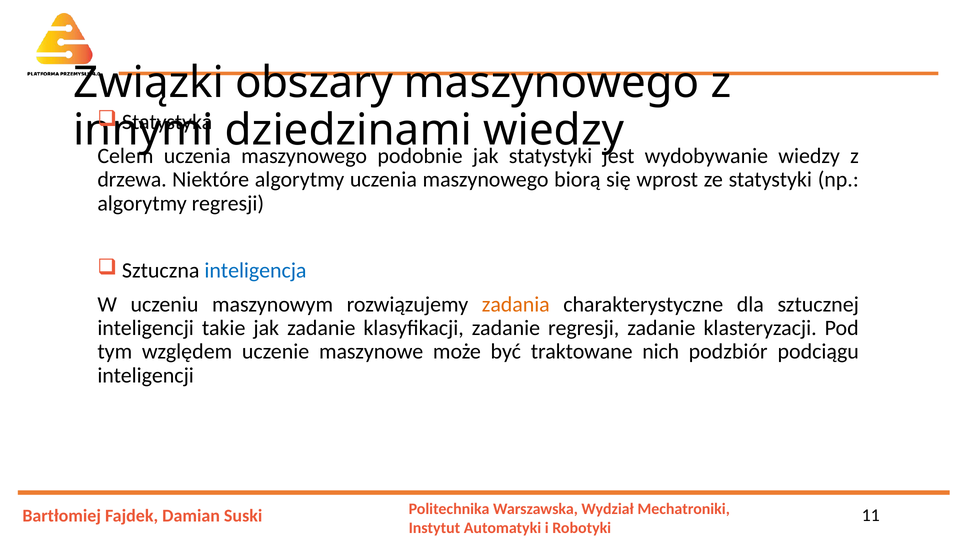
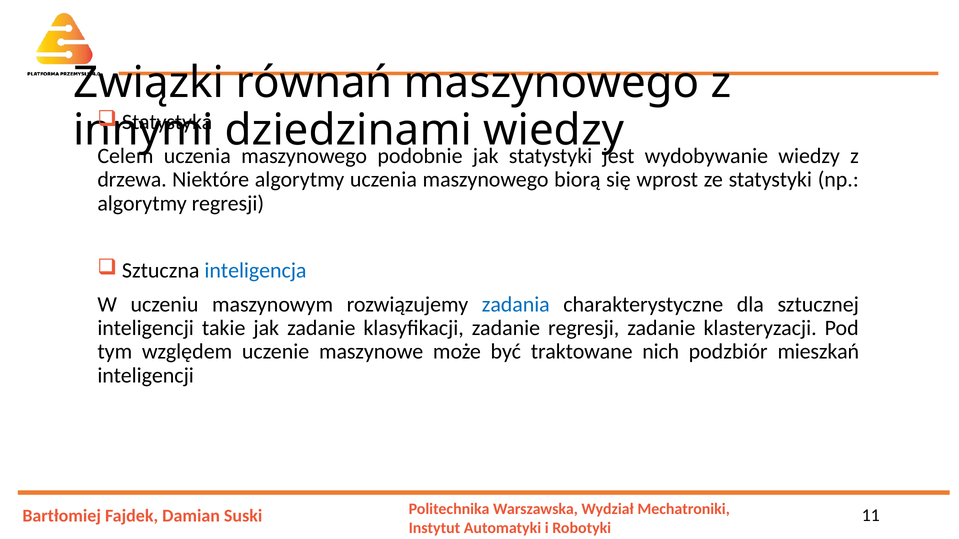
obszary: obszary -> równań
zadania colour: orange -> blue
podciągu: podciągu -> mieszkań
